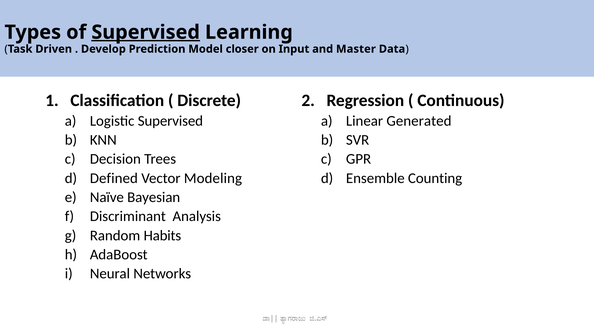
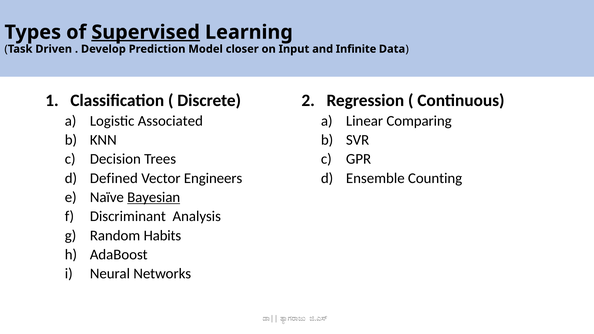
Master: Master -> Infinite
Logistic Supervised: Supervised -> Associated
Generated: Generated -> Comparing
Modeling: Modeling -> Engineers
Bayesian underline: none -> present
